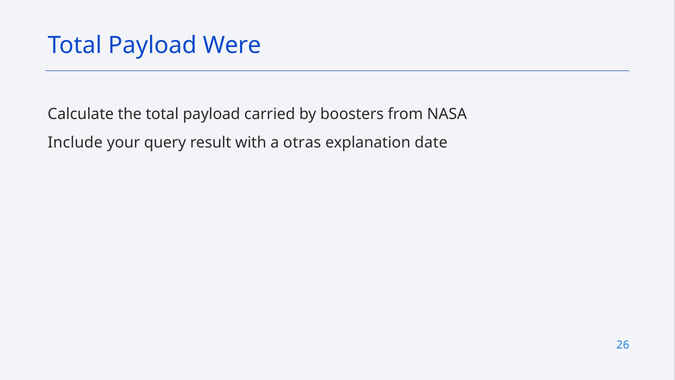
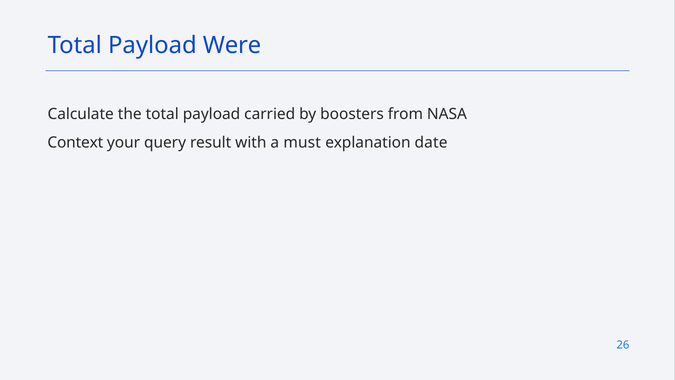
Include: Include -> Context
otras: otras -> must
